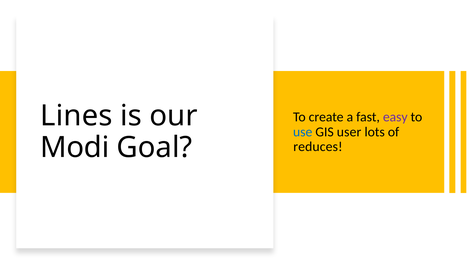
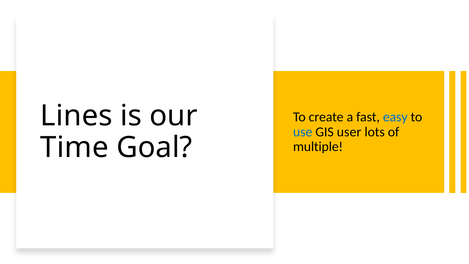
easy colour: purple -> blue
Modi: Modi -> Time
reduces: reduces -> multiple
